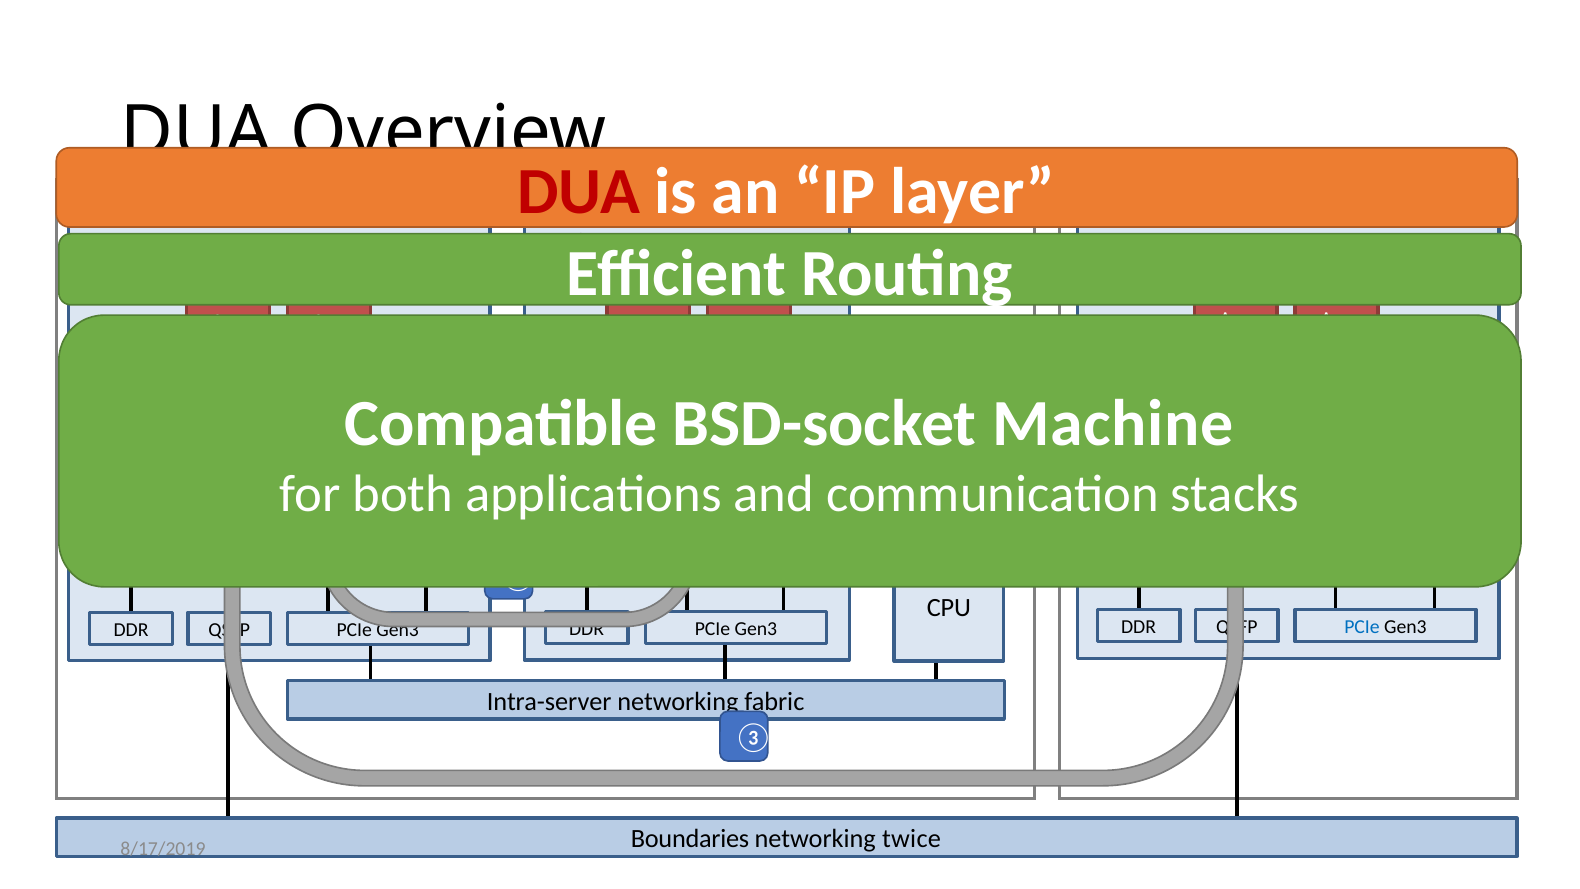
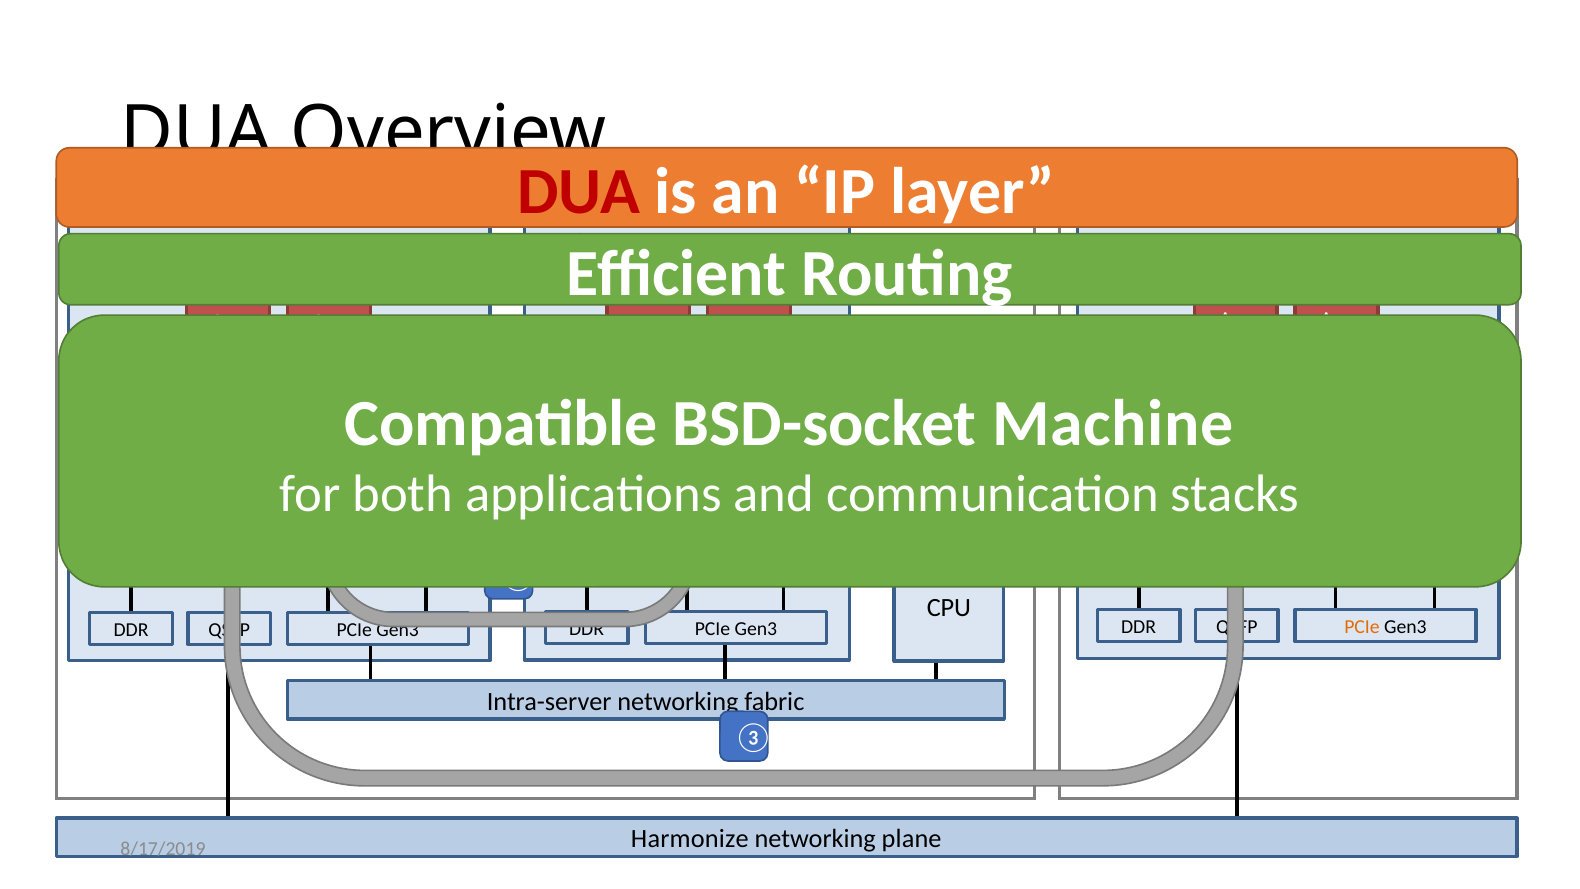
PCIe at (1362, 627) colour: blue -> orange
Boundaries: Boundaries -> Harmonize
twice: twice -> plane
